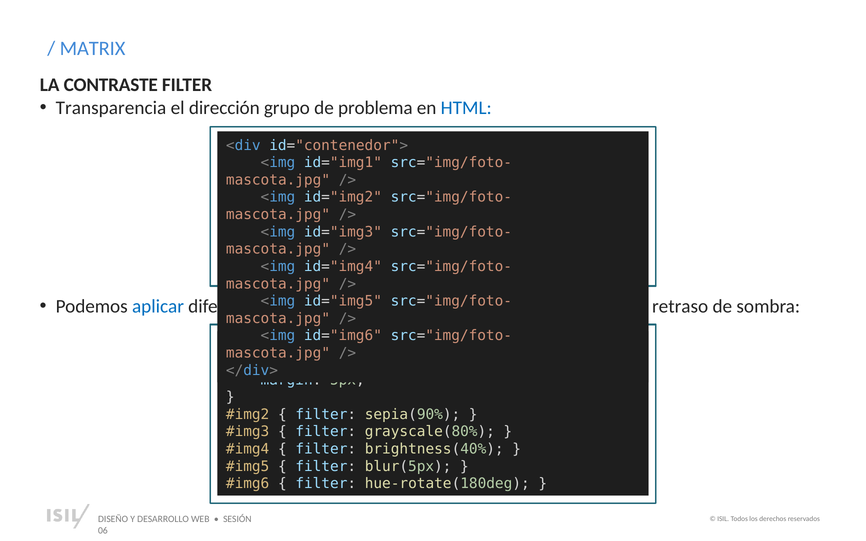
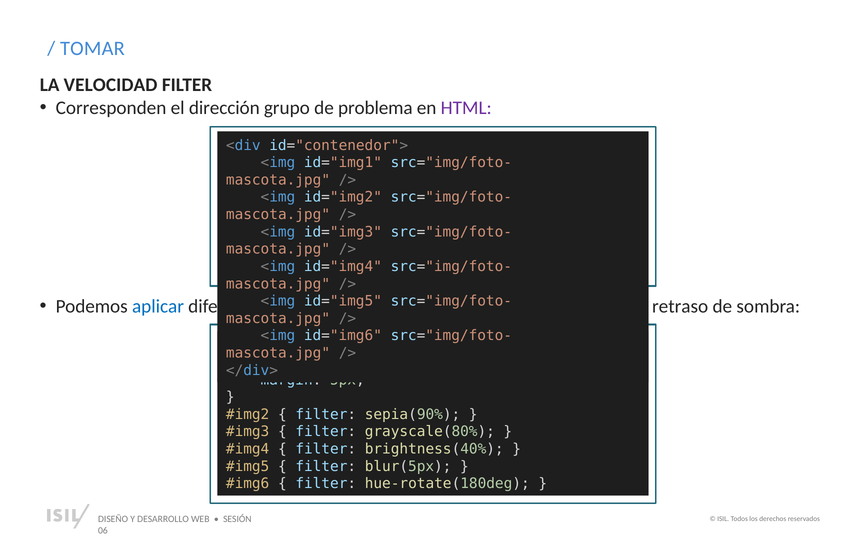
MATRIX: MATRIX -> TOMAR
CONTRASTE: CONTRASTE -> VELOCIDAD
Transparencia: Transparencia -> Corresponden
HTML colour: blue -> purple
